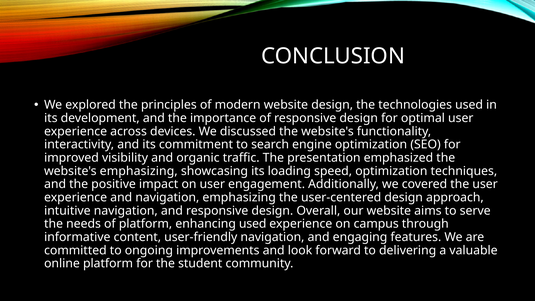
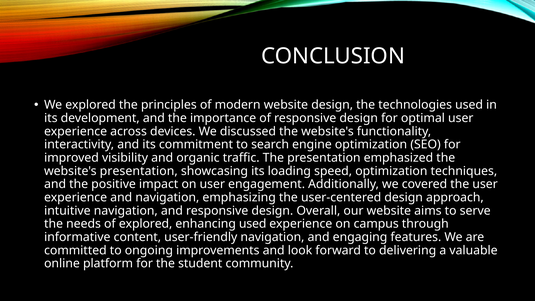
website's emphasizing: emphasizing -> presentation
of platform: platform -> explored
